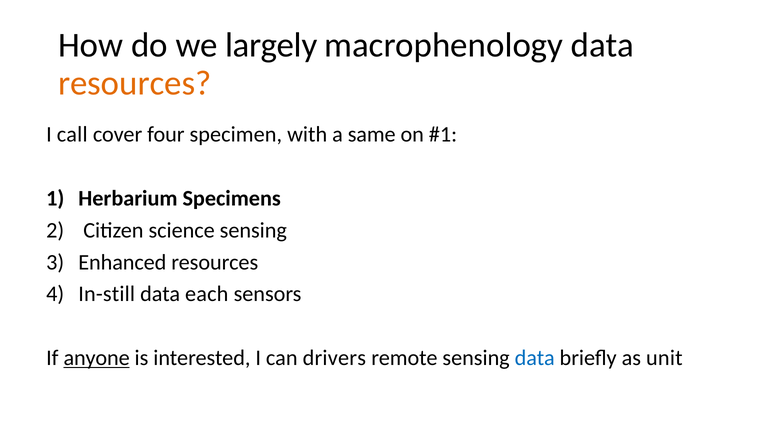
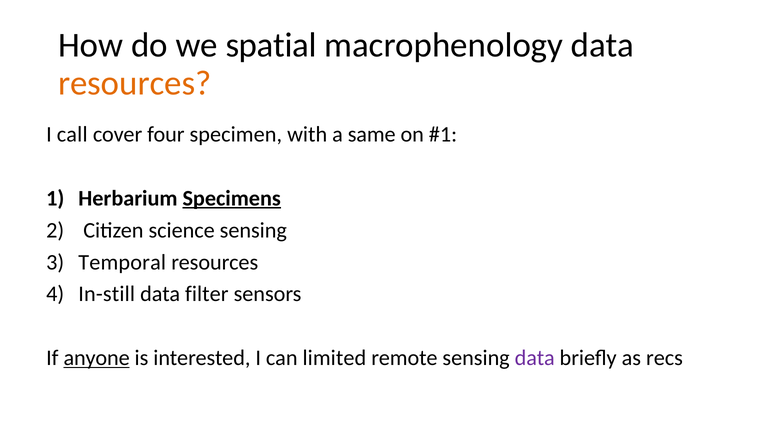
largely: largely -> spatial
Specimens underline: none -> present
Enhanced: Enhanced -> Temporal
each: each -> filter
drivers: drivers -> limited
data at (535, 358) colour: blue -> purple
unit: unit -> recs
